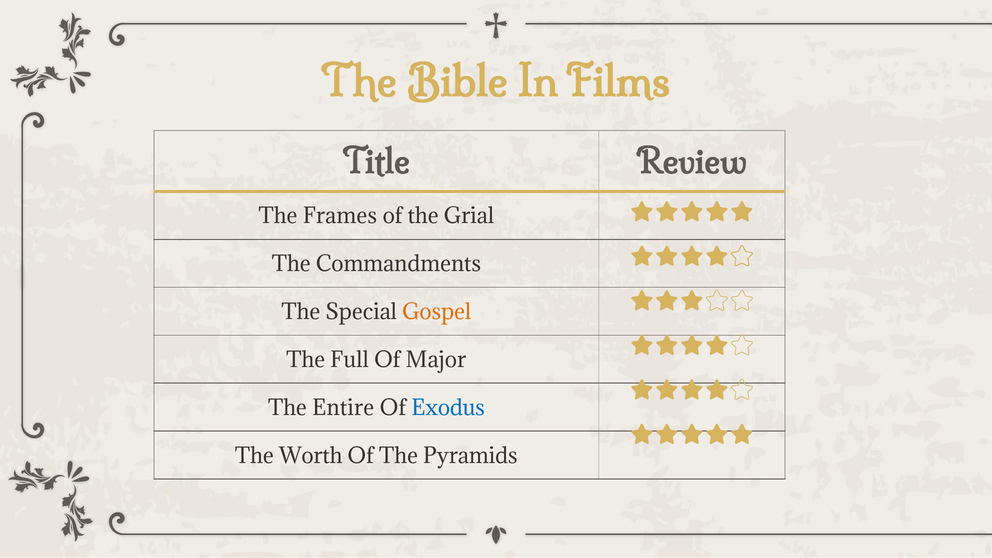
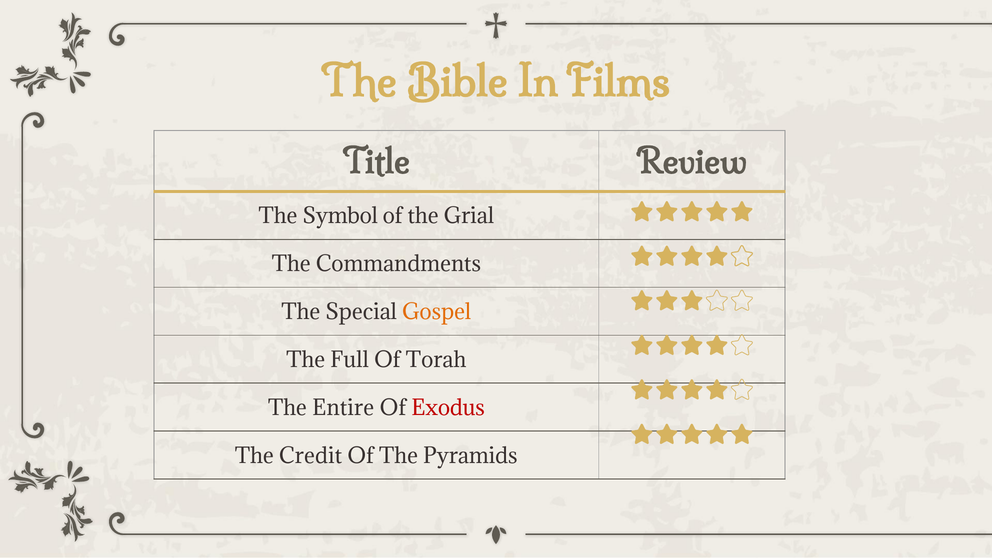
Frames: Frames -> Symbol
Major: Major -> Torah
Exodus colour: blue -> red
Worth: Worth -> Credit
